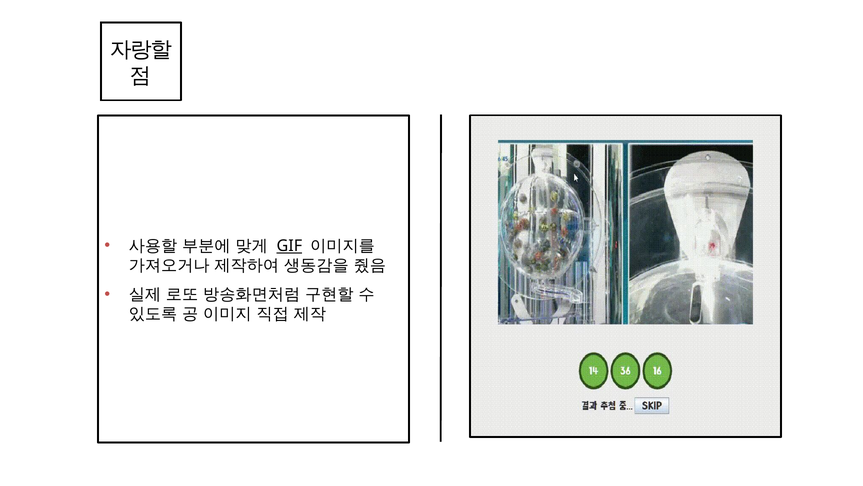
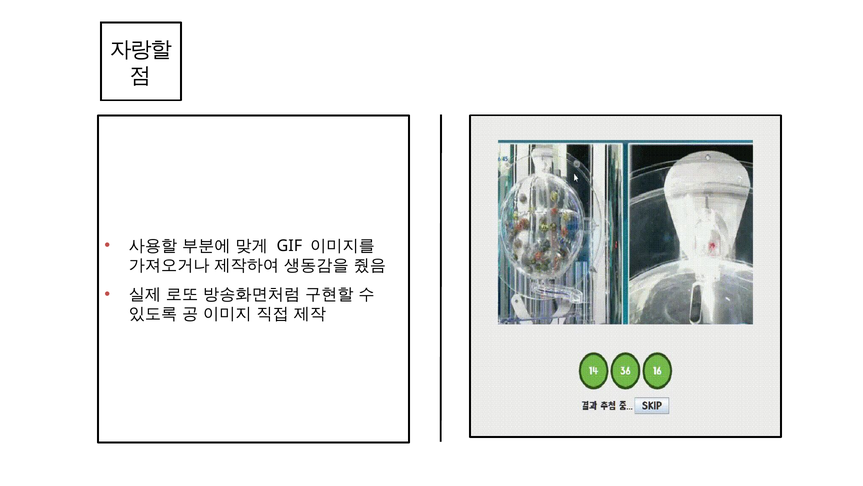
GIF underline: present -> none
